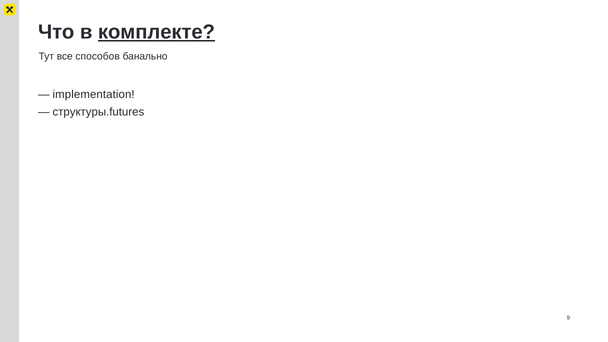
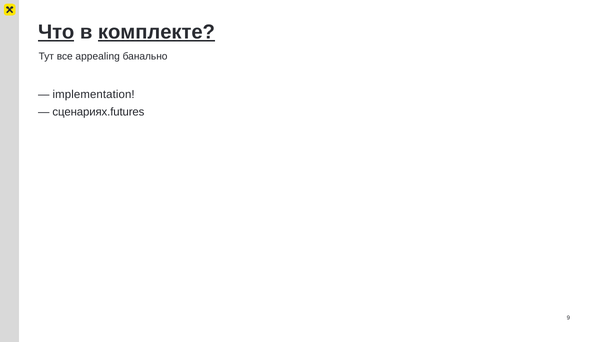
Что underline: none -> present
способов: способов -> appealing
структуры.futures: структуры.futures -> сценариях.futures
